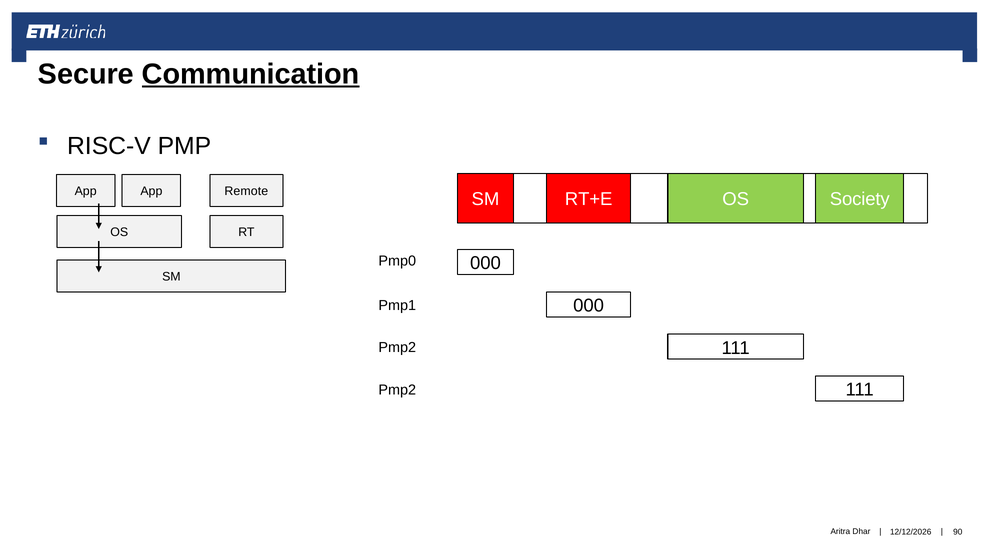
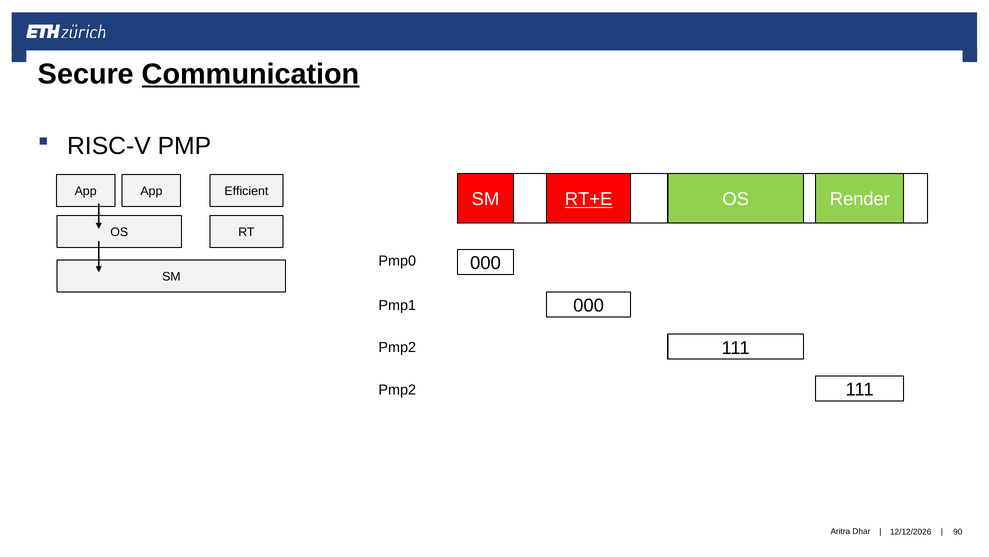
Remote: Remote -> Efficient
RT+E underline: none -> present
Society: Society -> Render
